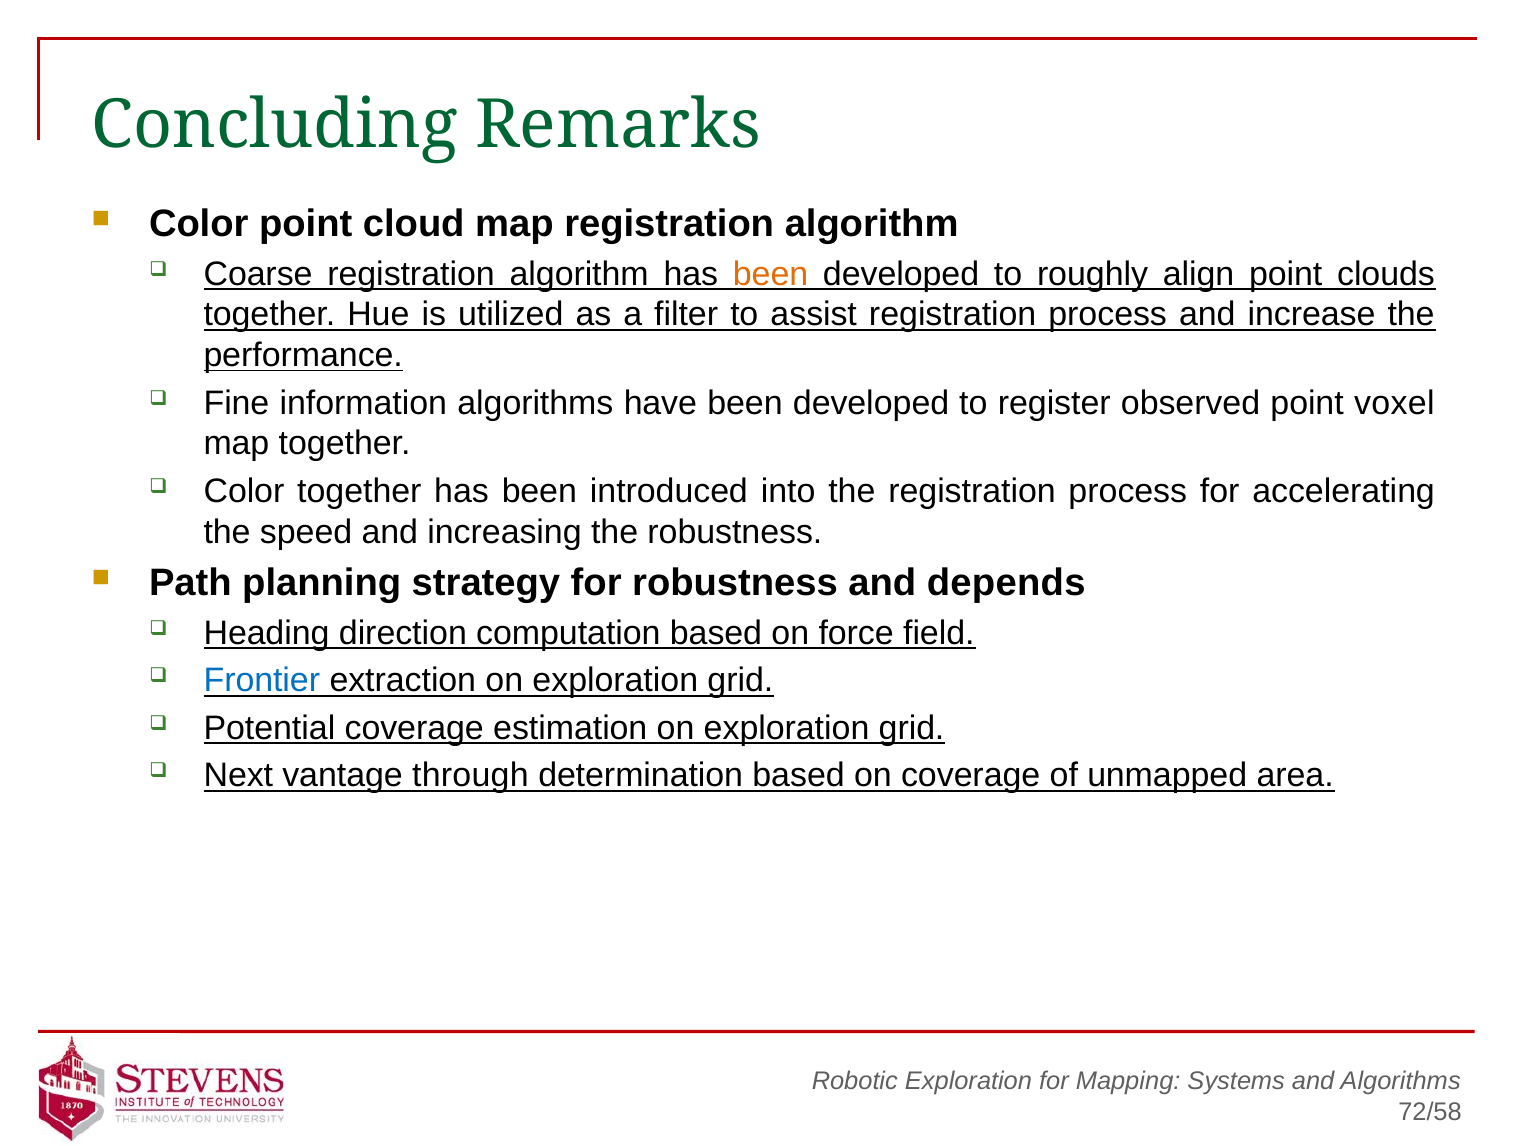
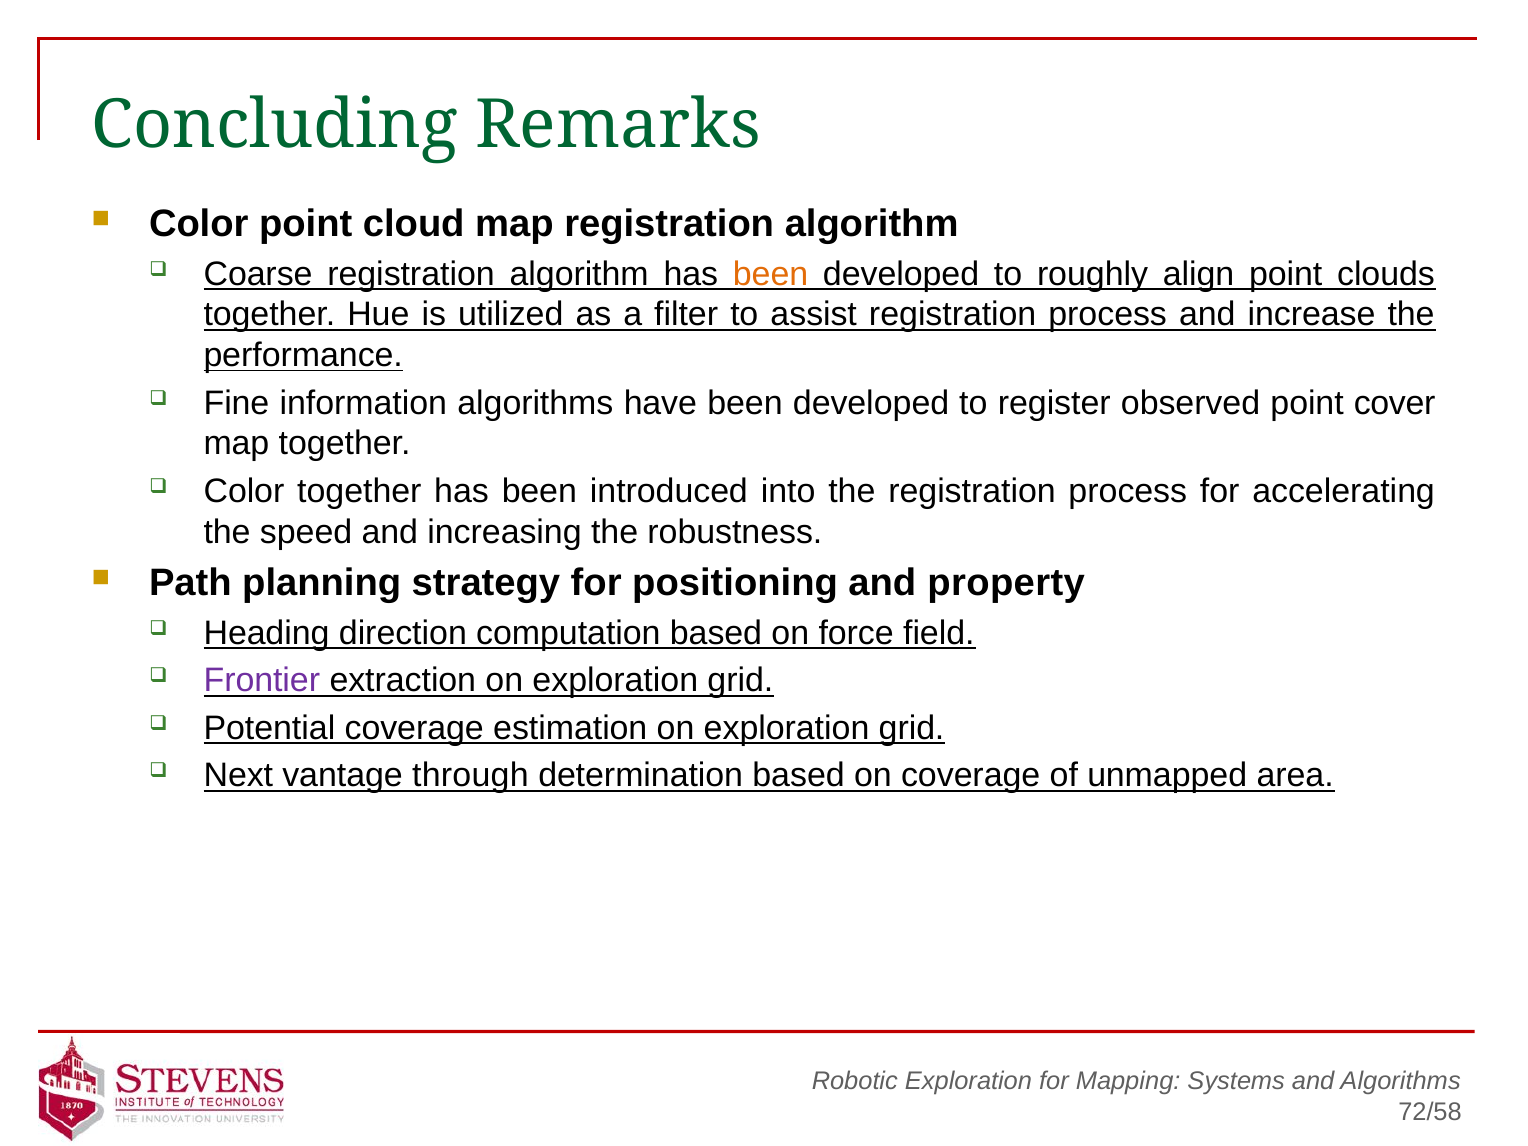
voxel: voxel -> cover
for robustness: robustness -> positioning
depends: depends -> property
Frontier colour: blue -> purple
